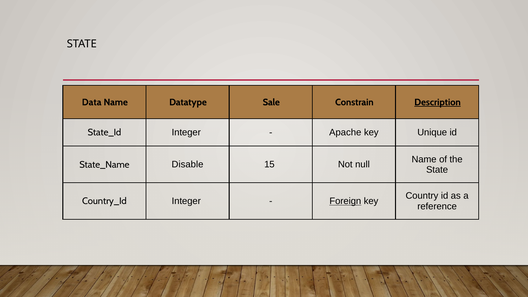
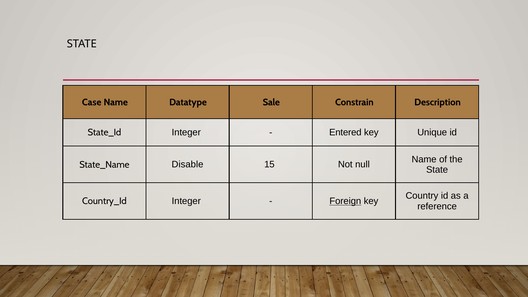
Data: Data -> Case
Description underline: present -> none
Apache: Apache -> Entered
